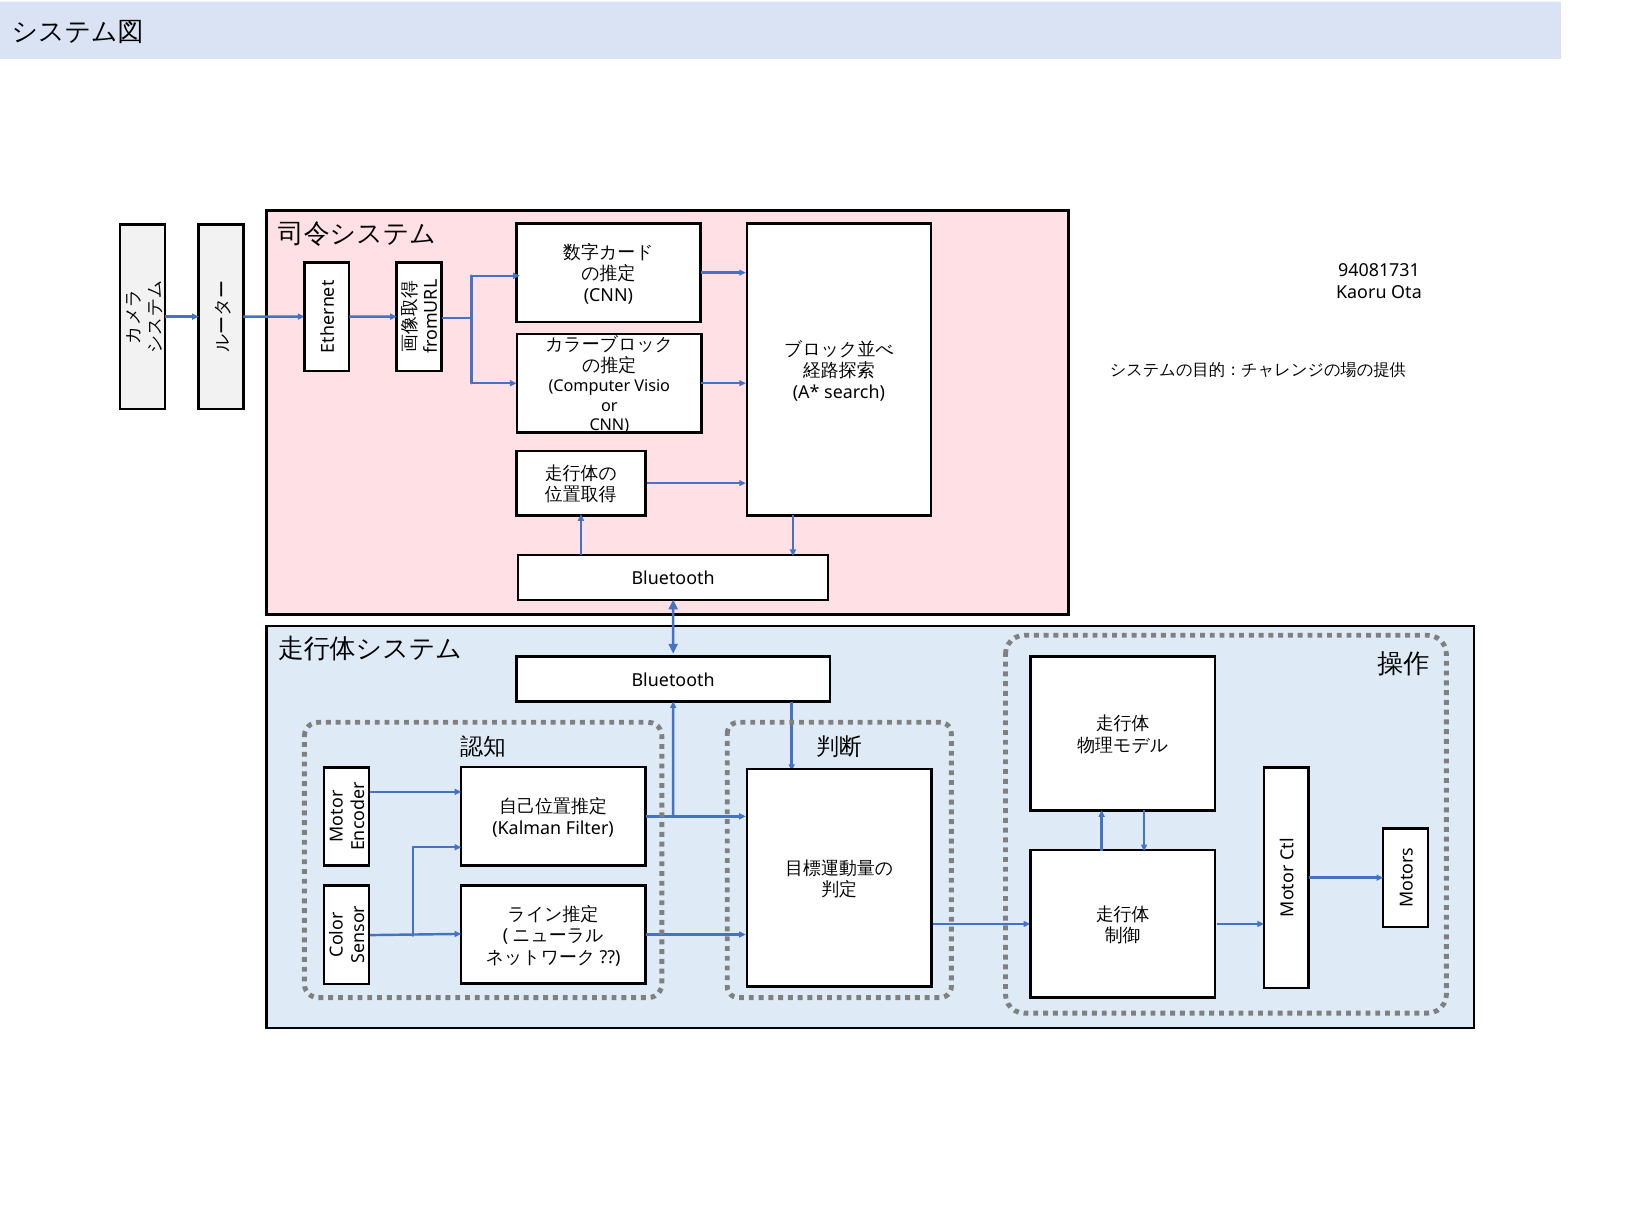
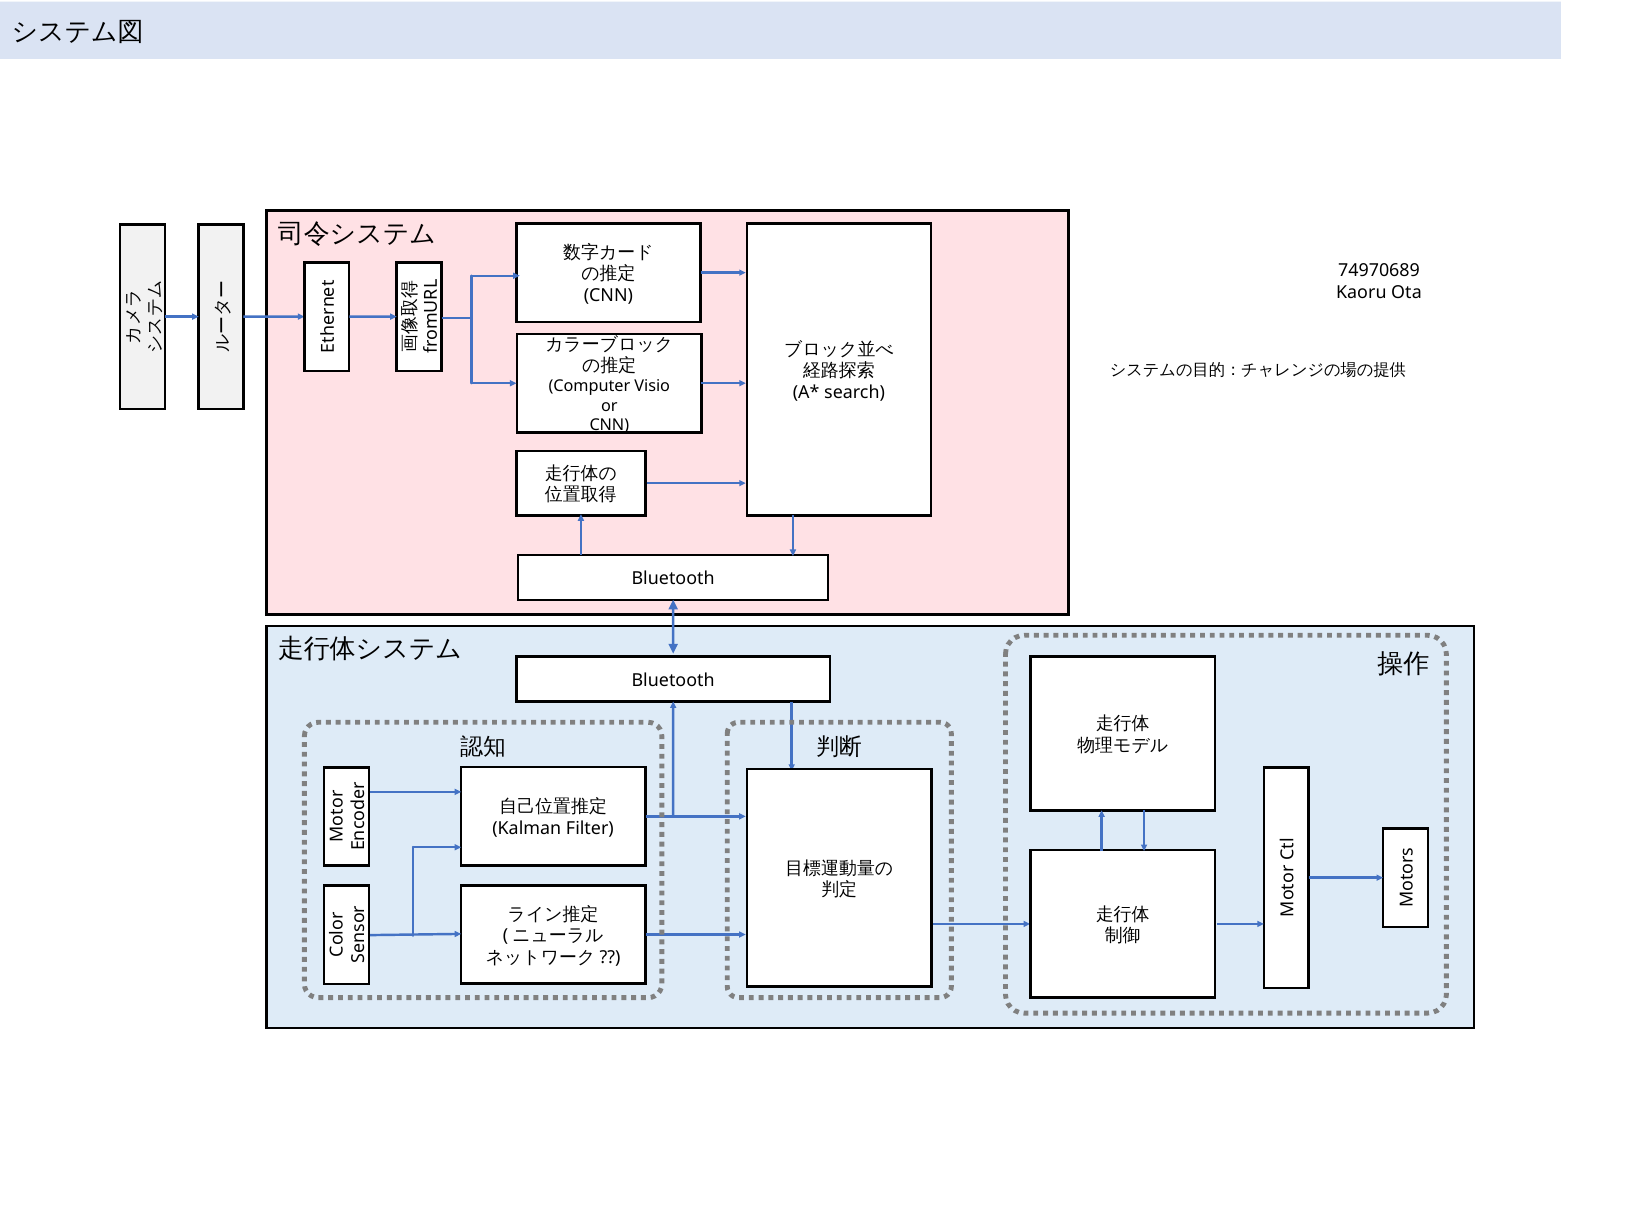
94081731: 94081731 -> 74970689
